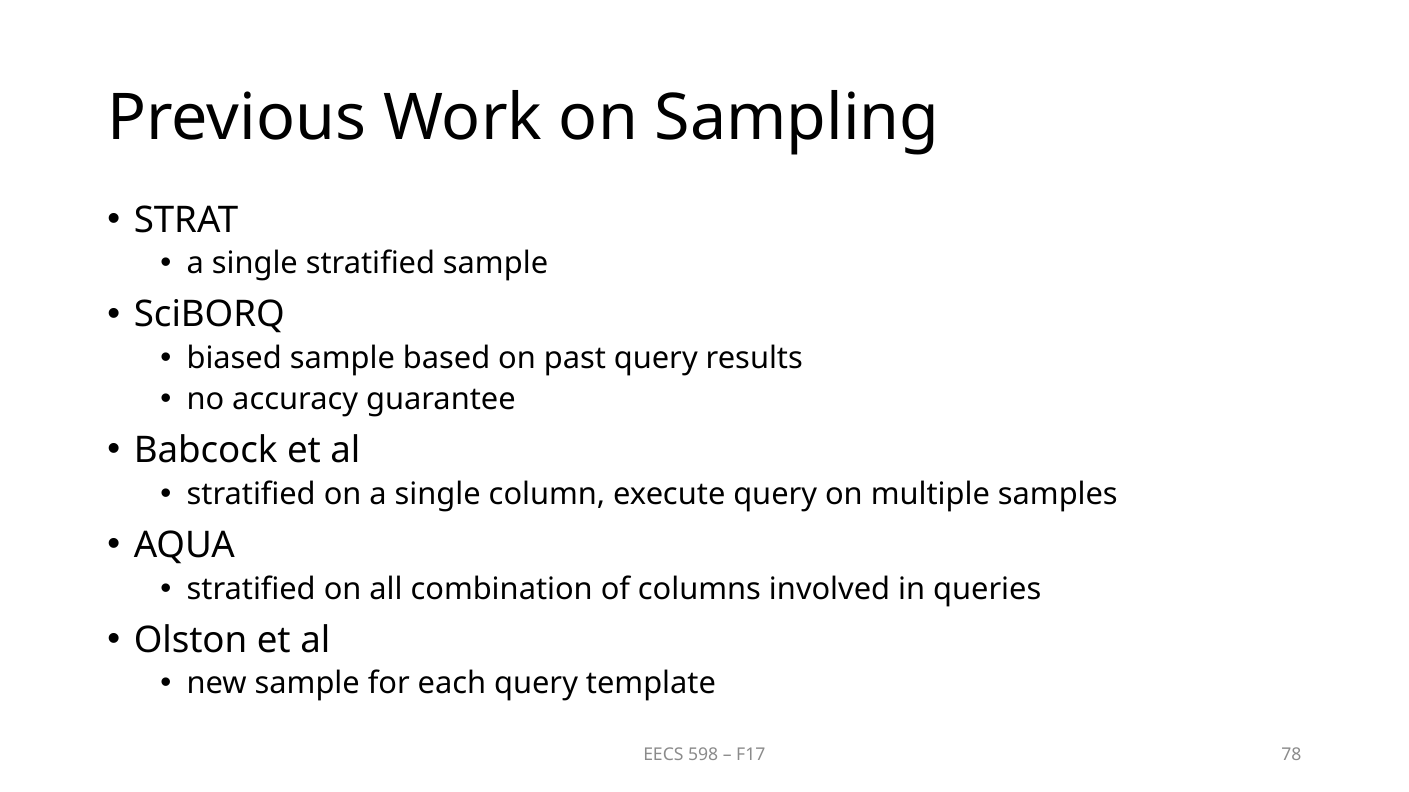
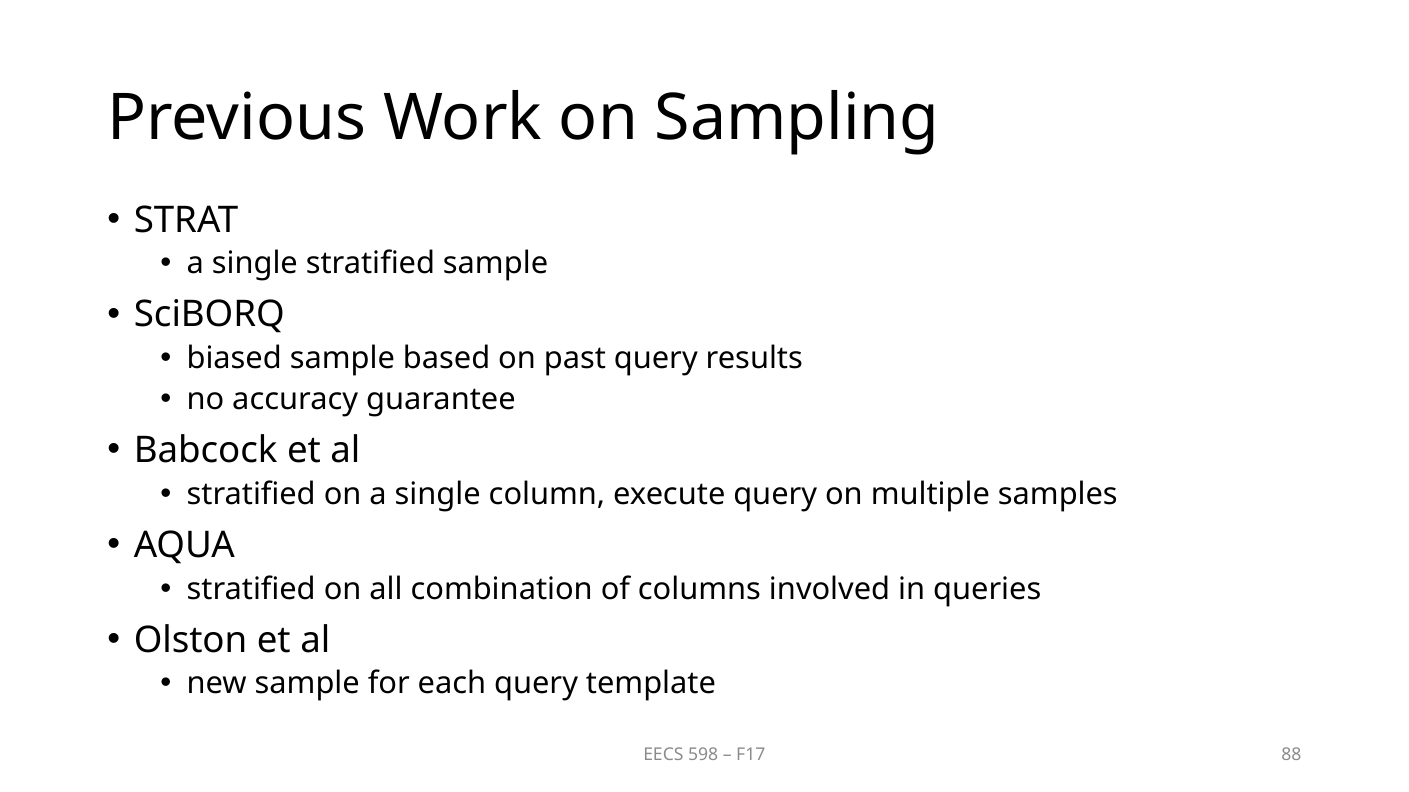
78: 78 -> 88
